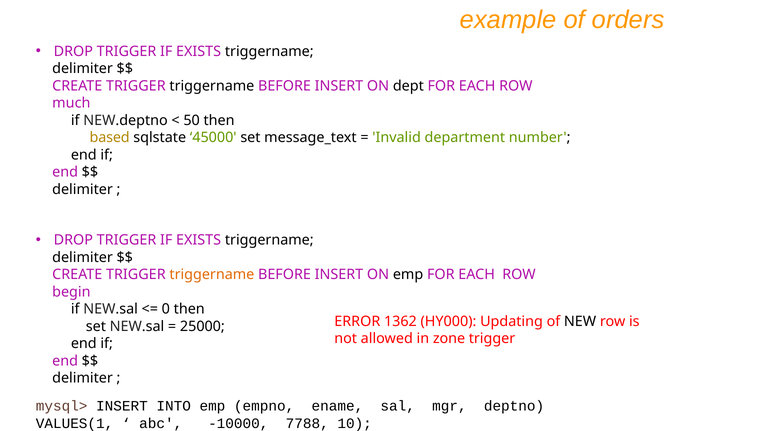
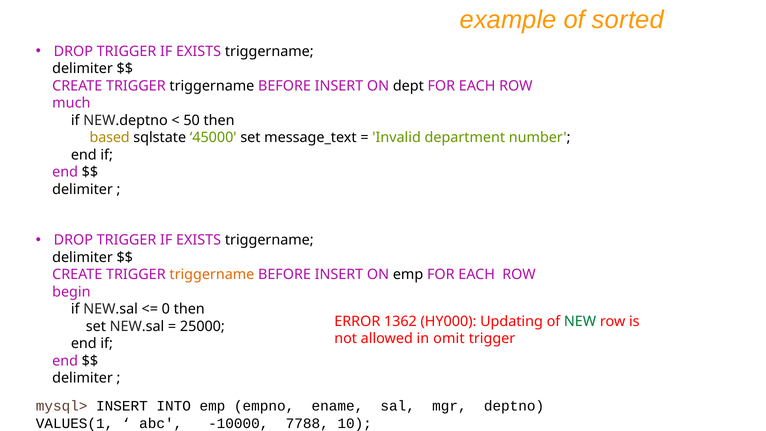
orders: orders -> sorted
NEW colour: black -> green
zone: zone -> omit
